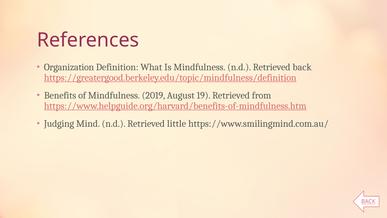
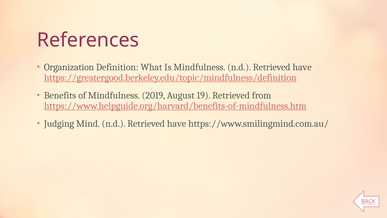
Mindfulness n.d Retrieved back: back -> have
Mind n.d Retrieved little: little -> have
